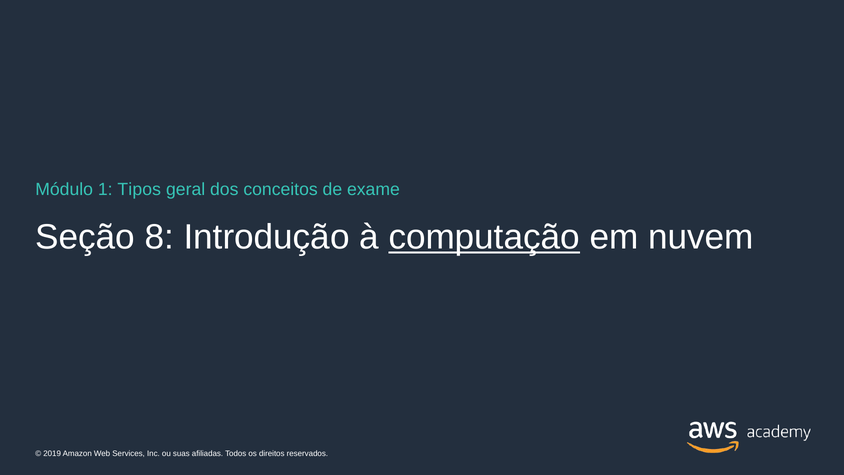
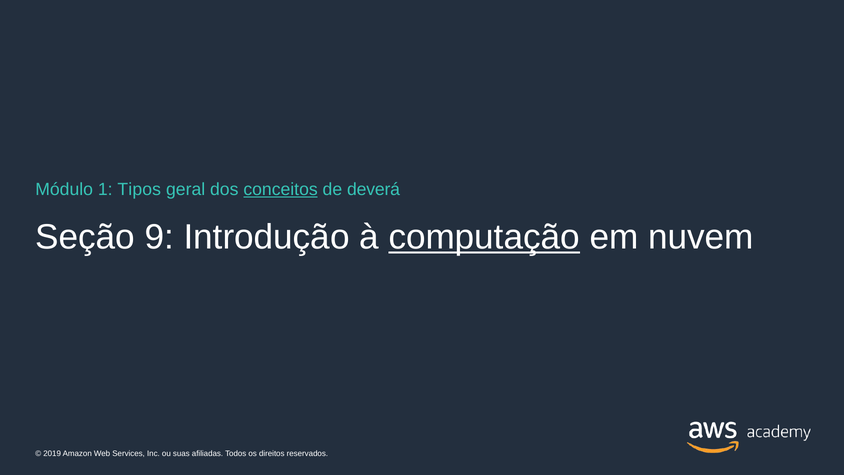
conceitos underline: none -> present
exame: exame -> deverá
8: 8 -> 9
